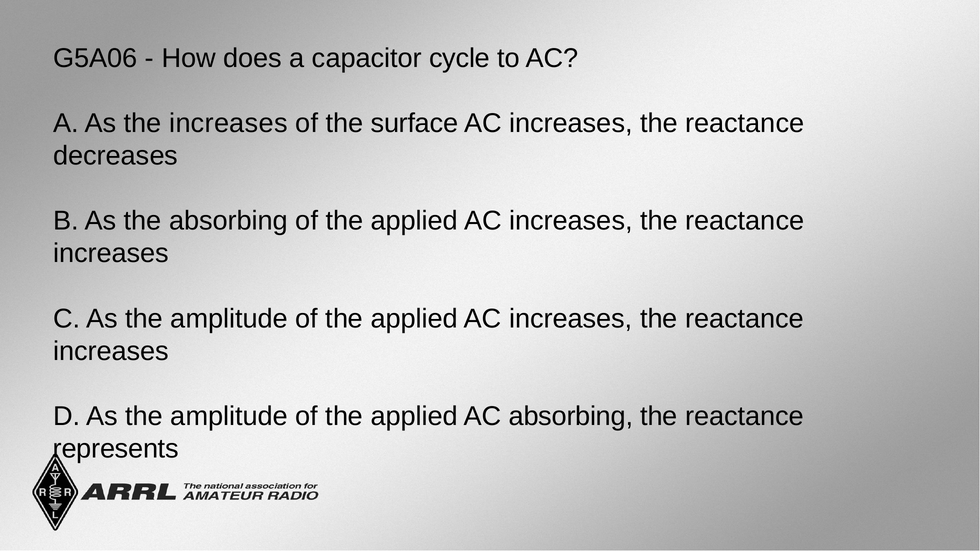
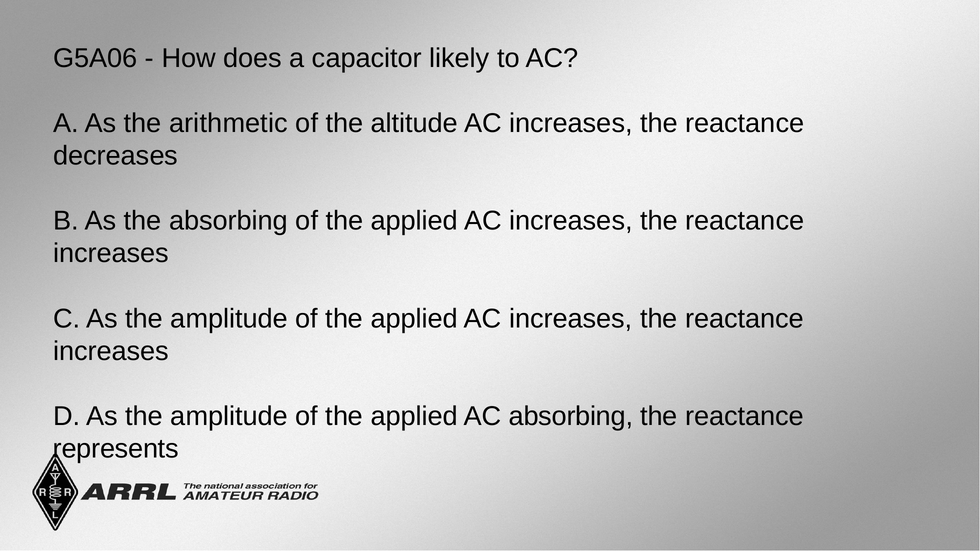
cycle: cycle -> likely
the increases: increases -> arithmetic
surface: surface -> altitude
